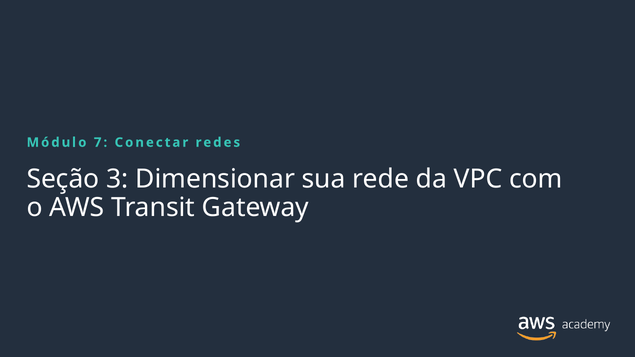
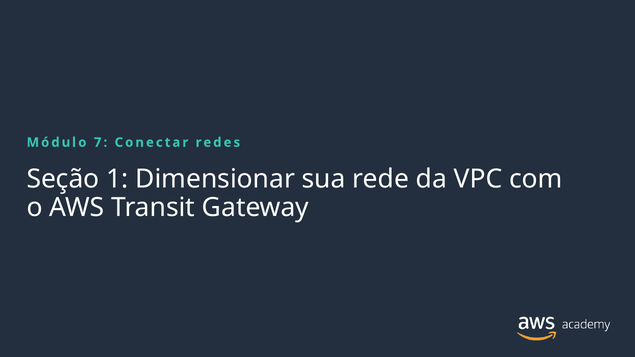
3: 3 -> 1
